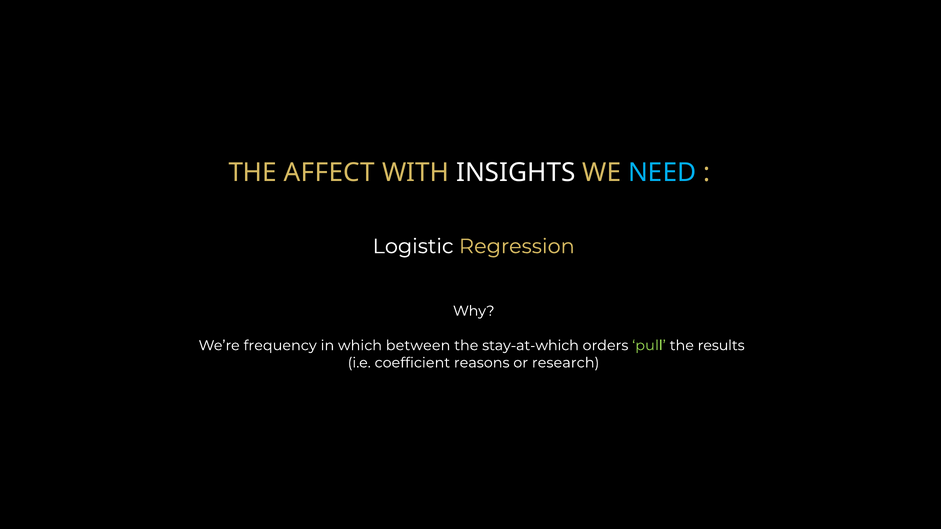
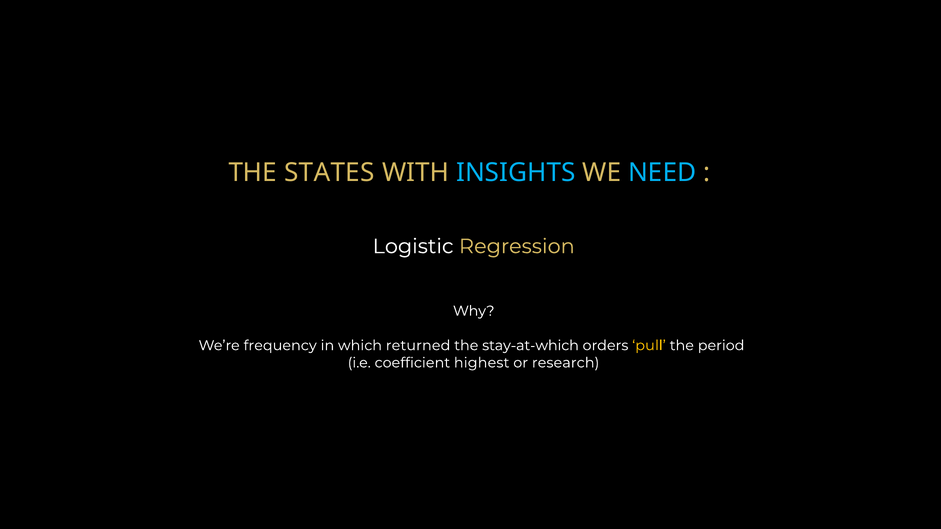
AFFECT: AFFECT -> STATES
INSIGHTS colour: white -> light blue
between: between -> returned
pull colour: light green -> yellow
results: results -> period
reasons: reasons -> highest
